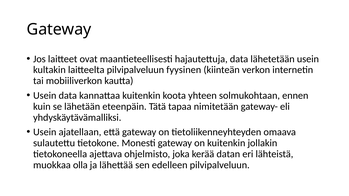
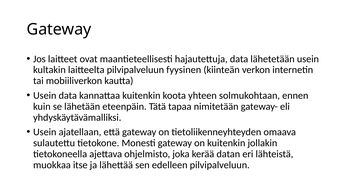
olla: olla -> itse
